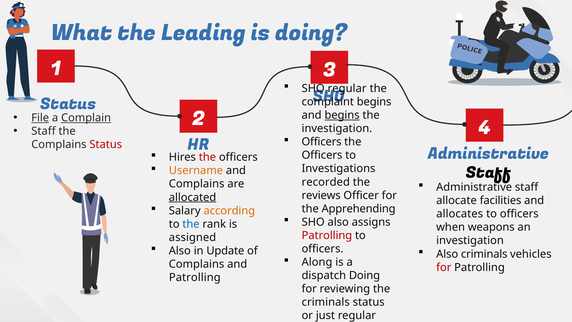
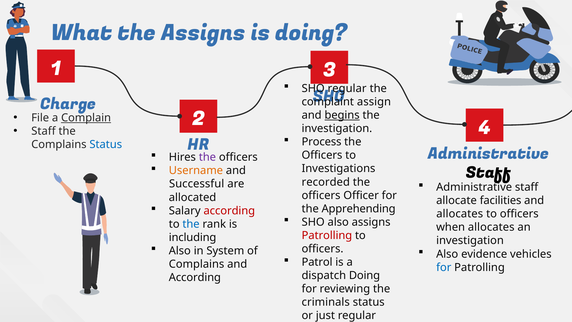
the Leading: Leading -> Assigns
begins at (374, 102): begins -> assign
Status at (68, 104): Status -> Charge
File underline: present -> none
Officers at (322, 142): Officers -> Process
Status at (106, 144) colour: red -> blue
the at (207, 157) colour: red -> purple
Complains at (197, 184): Complains -> Successful
reviews at (321, 195): reviews -> officers
allocated underline: present -> none
according at (229, 211) colour: orange -> red
when weapons: weapons -> allocates
assigned: assigned -> including
Update: Update -> System
Also criminals: criminals -> evidence
Along: Along -> Patrol
for at (444, 267) colour: red -> blue
Patrolling at (195, 277): Patrolling -> According
